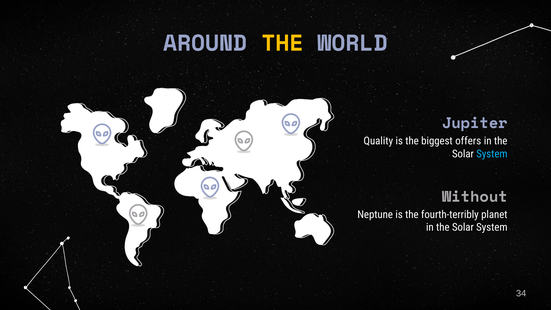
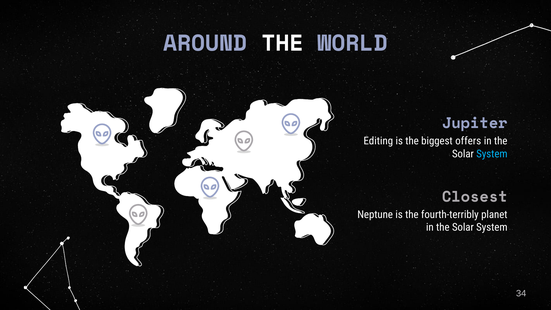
THE at (282, 43) colour: yellow -> white
Quality: Quality -> Editing
Without: Without -> Closest
